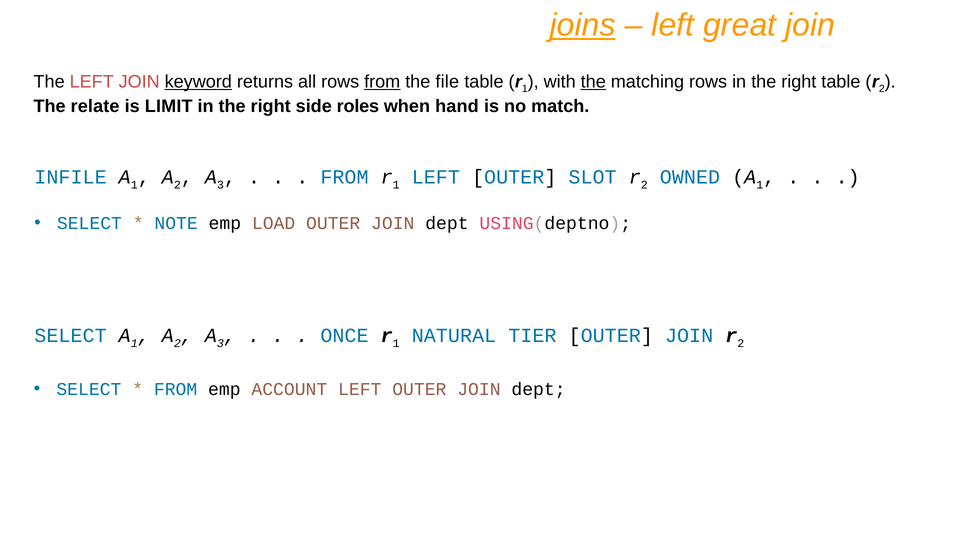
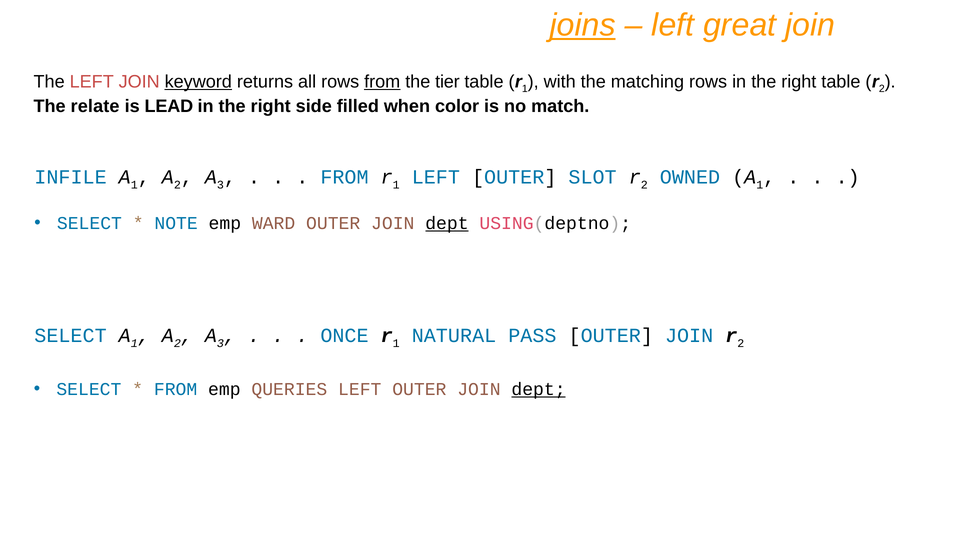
file: file -> tier
the at (593, 82) underline: present -> none
LIMIT: LIMIT -> LEAD
roles: roles -> filled
hand: hand -> color
LOAD: LOAD -> WARD
dept at (447, 223) underline: none -> present
TIER: TIER -> PASS
ACCOUNT: ACCOUNT -> QUERIES
dept at (539, 389) underline: none -> present
